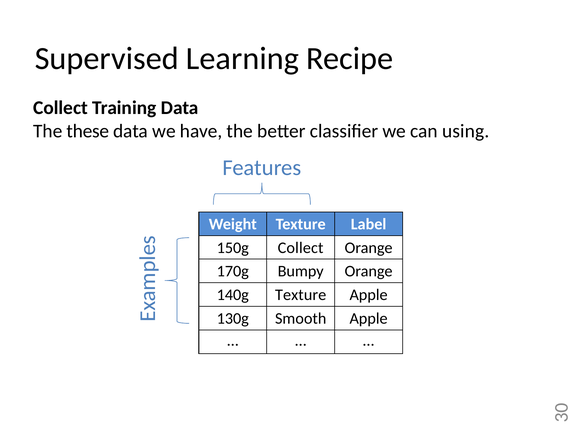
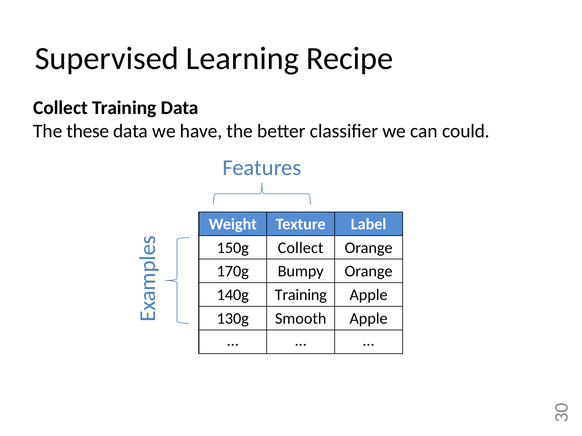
using: using -> could
140g Texture: Texture -> Training
